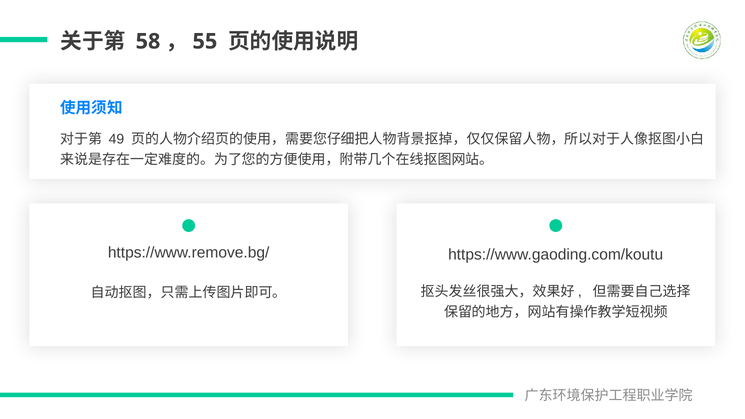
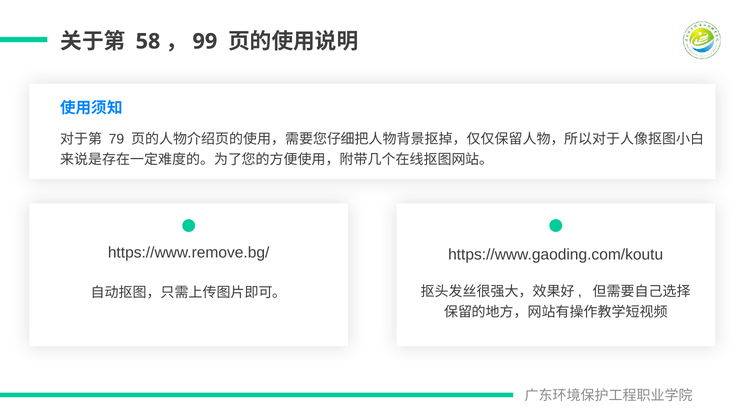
55: 55 -> 99
49: 49 -> 79
